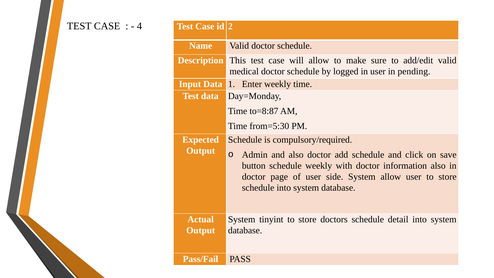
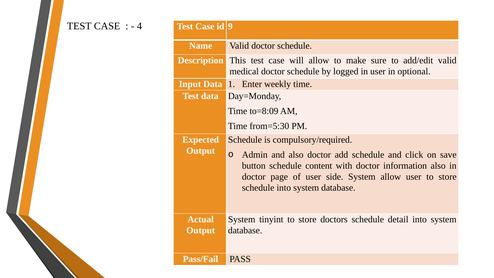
2: 2 -> 9
pending: pending -> optional
to=8:87: to=8:87 -> to=8:09
schedule weekly: weekly -> content
